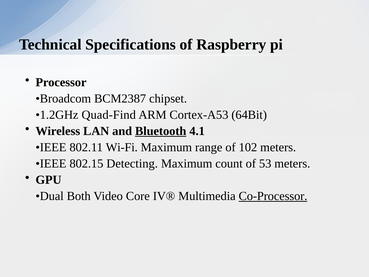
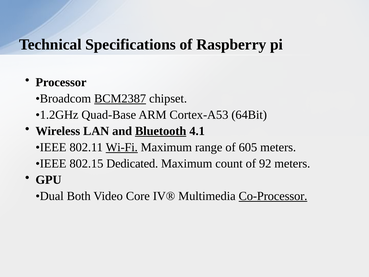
BCM2387 underline: none -> present
Quad-Find: Quad-Find -> Quad-Base
Wi-Fi underline: none -> present
102: 102 -> 605
Detecting: Detecting -> Dedicated
53: 53 -> 92
